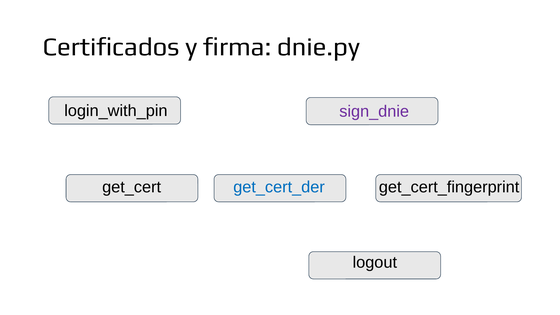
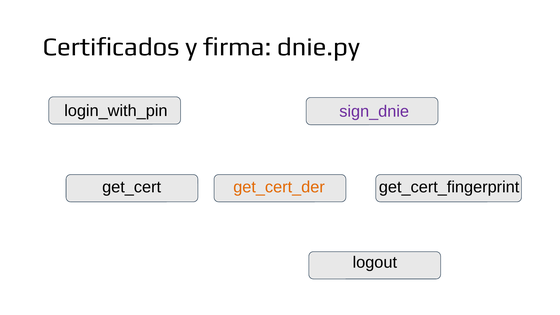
get_cert_der colour: blue -> orange
